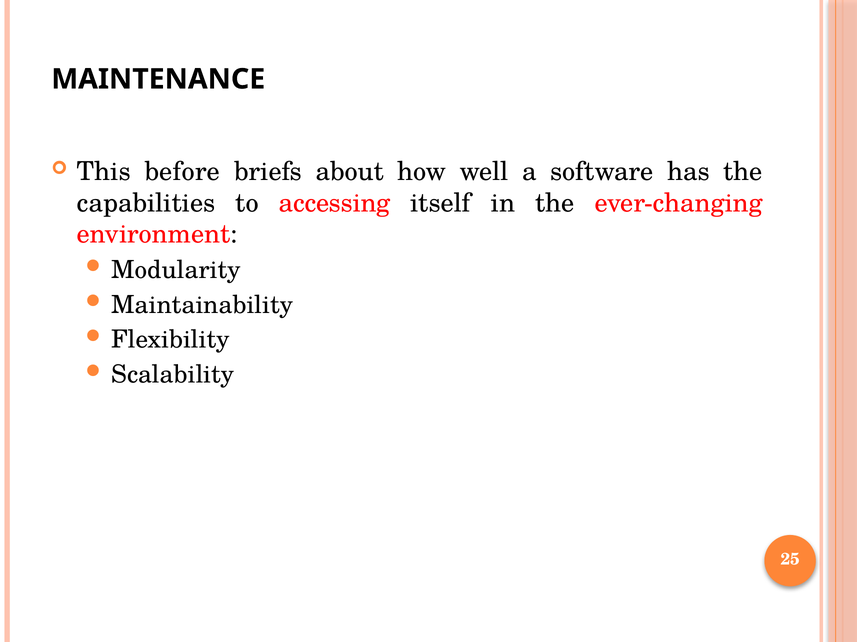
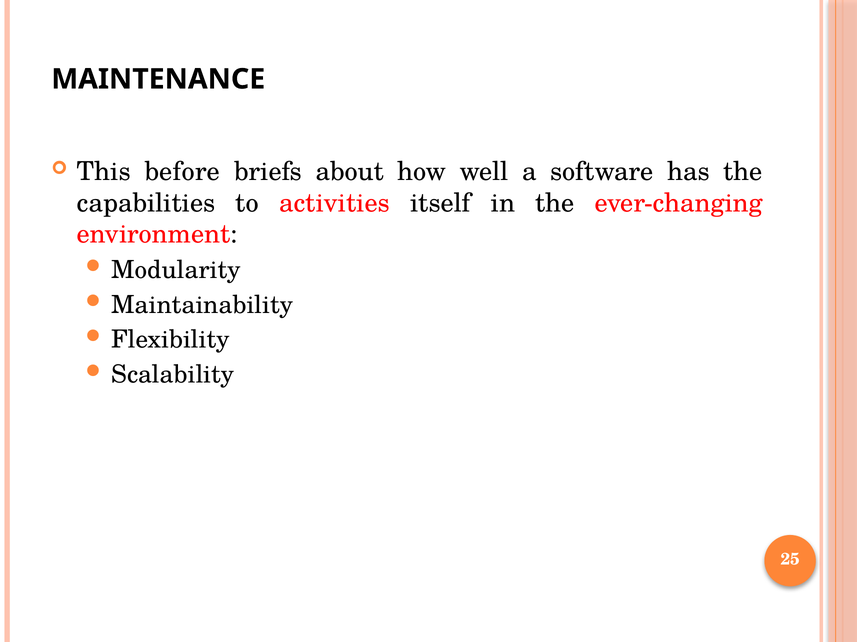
accessing: accessing -> activities
